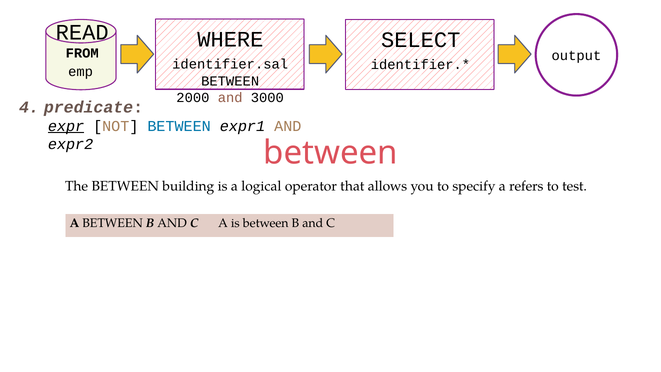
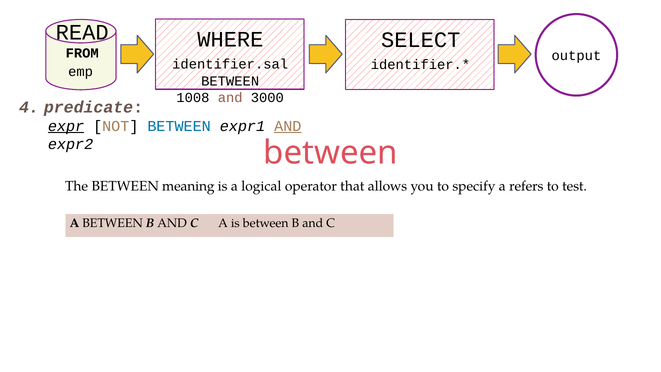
2000: 2000 -> 1008
AND at (288, 126) underline: none -> present
building: building -> meaning
